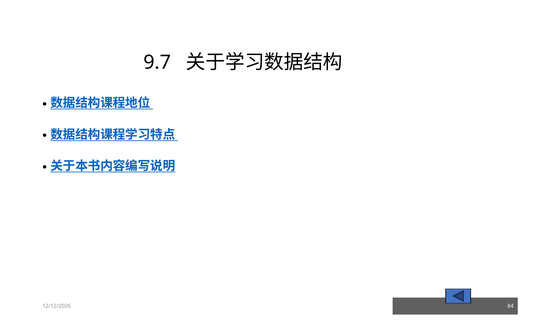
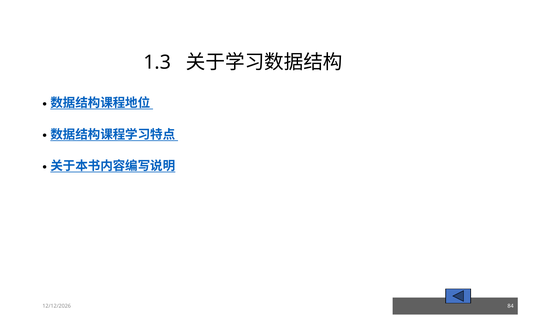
9.7: 9.7 -> 1.3
